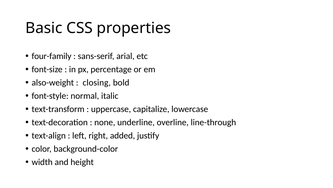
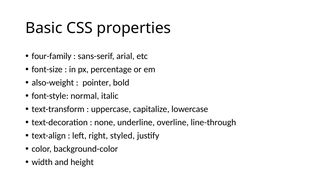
closing: closing -> pointer
added: added -> styled
